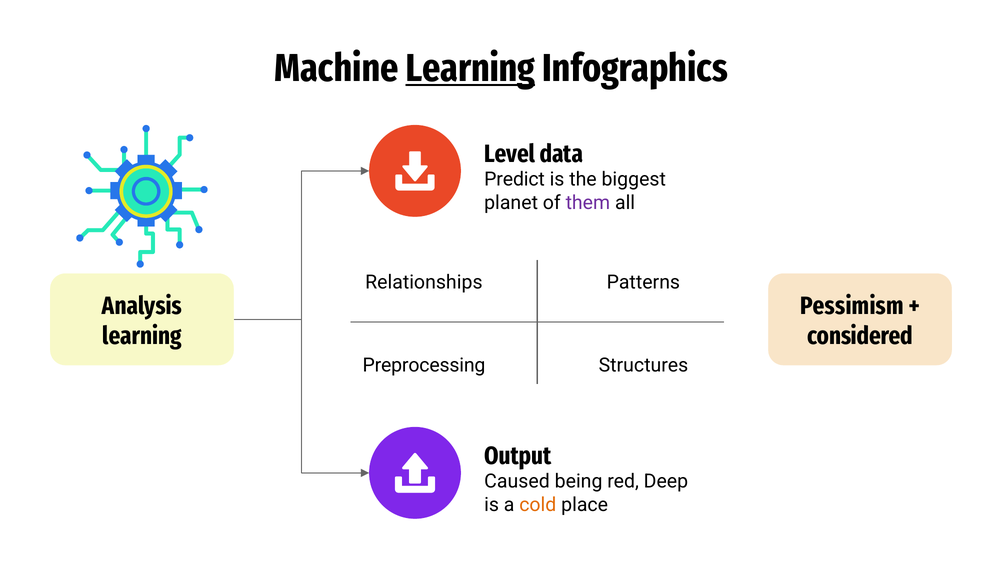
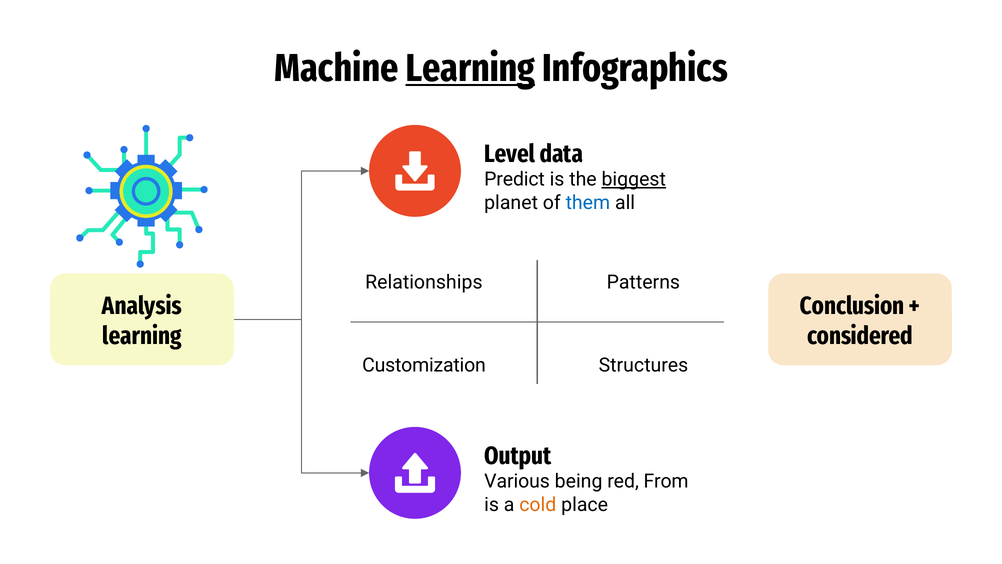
biggest underline: none -> present
them colour: purple -> blue
Pessimism: Pessimism -> Conclusion
Preprocessing: Preprocessing -> Customization
Caused: Caused -> Various
Deep: Deep -> From
